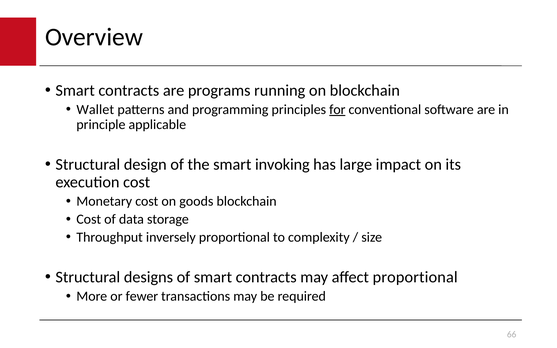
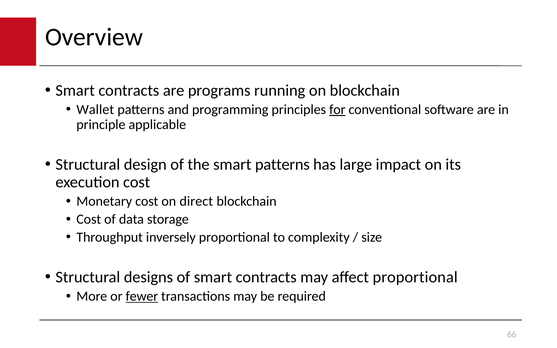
smart invoking: invoking -> patterns
goods: goods -> direct
fewer underline: none -> present
